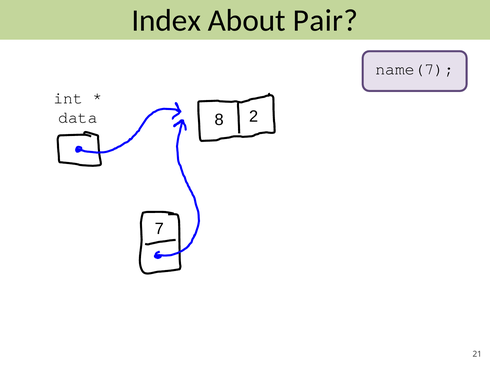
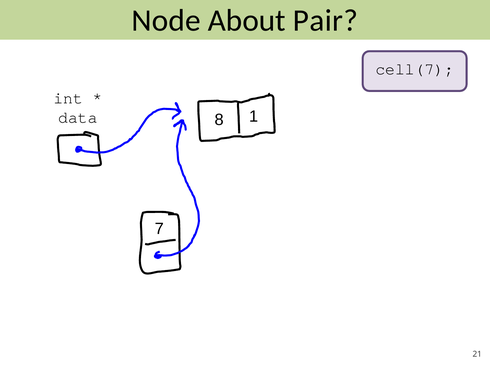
Index: Index -> Node
name(7: name(7 -> cell(7
2: 2 -> 1
